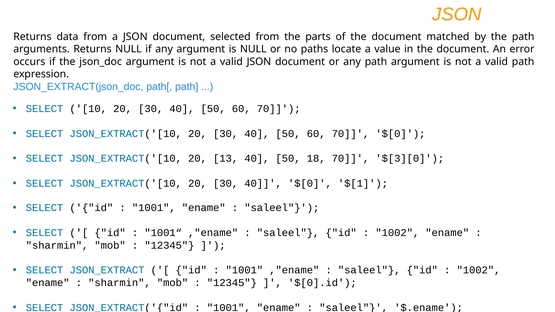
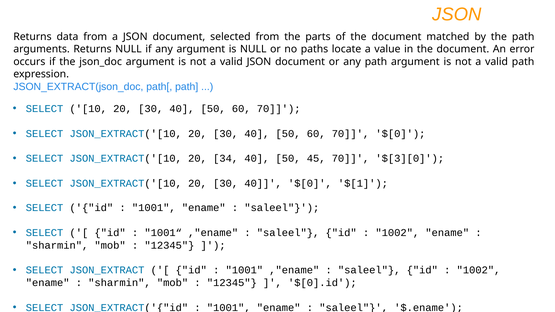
13: 13 -> 34
18: 18 -> 45
